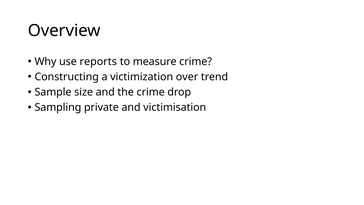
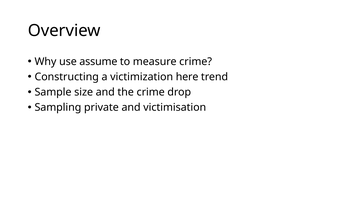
reports: reports -> assume
over: over -> here
